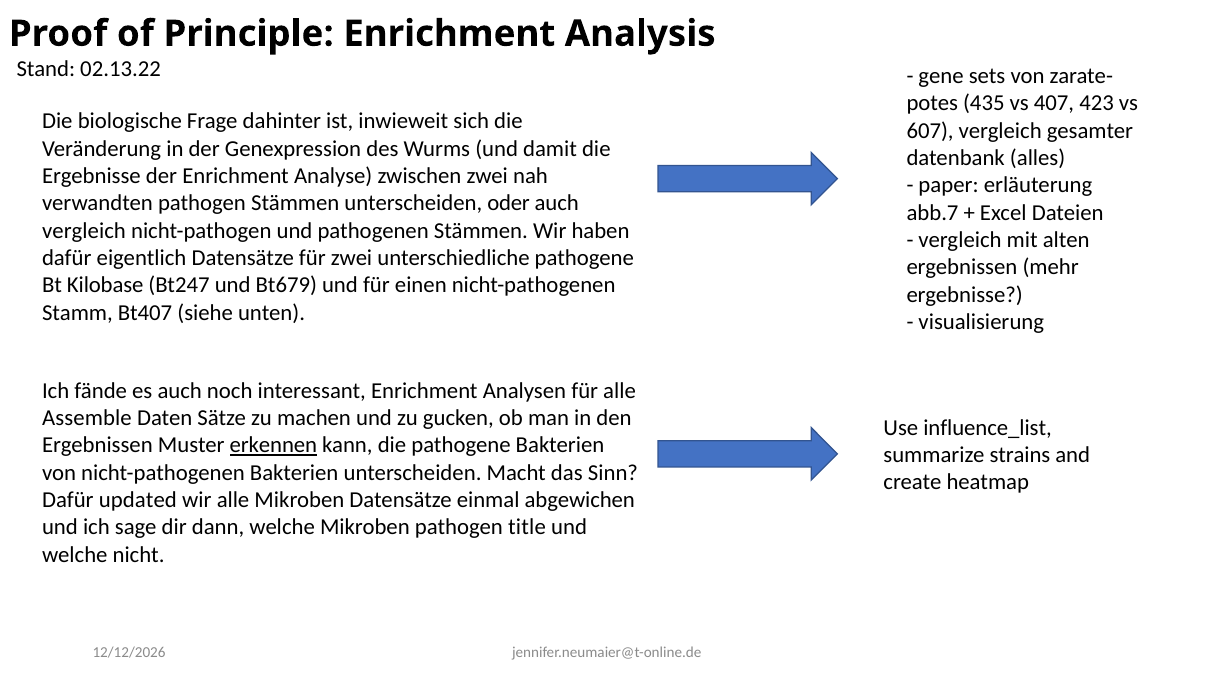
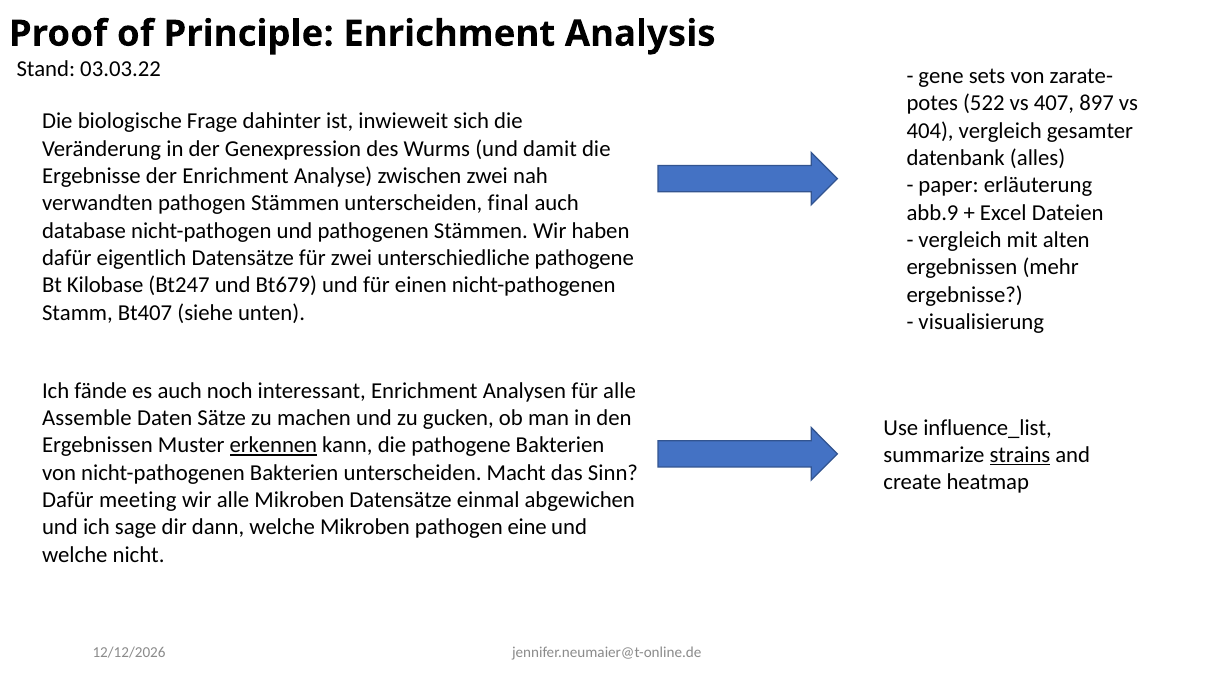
02.13.22: 02.13.22 -> 03.03.22
435: 435 -> 522
423: 423 -> 897
607: 607 -> 404
oder: oder -> final
abb.7: abb.7 -> abb.9
vergleich at (84, 231): vergleich -> database
strains underline: none -> present
updated: updated -> meeting
title: title -> eine
